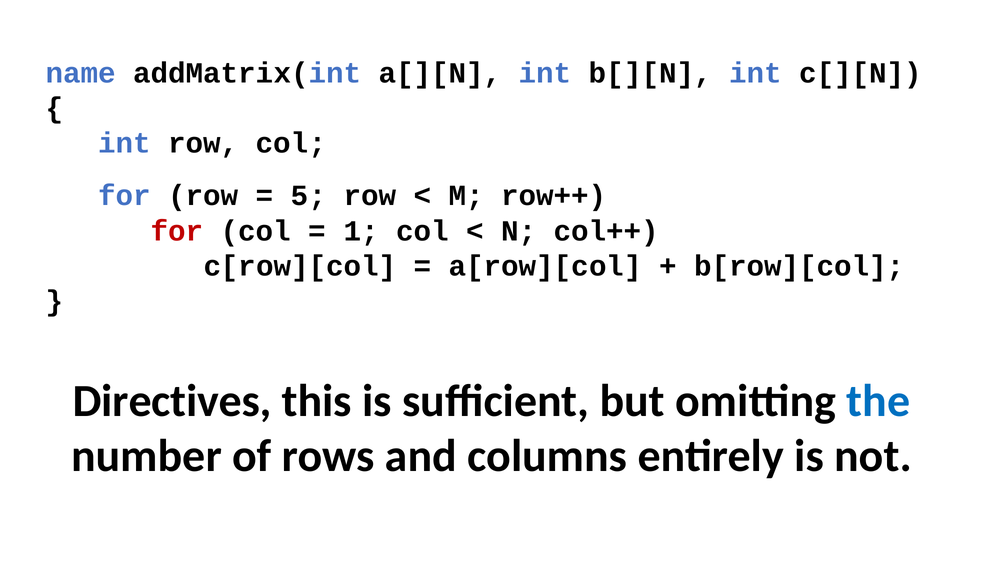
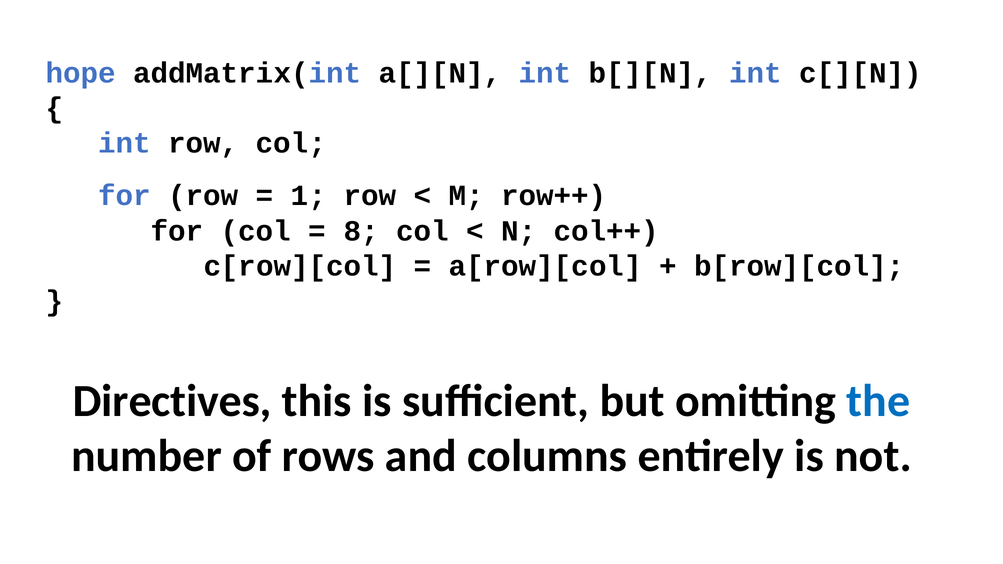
name: name -> hope
5: 5 -> 1
for at (177, 231) colour: red -> black
1: 1 -> 8
